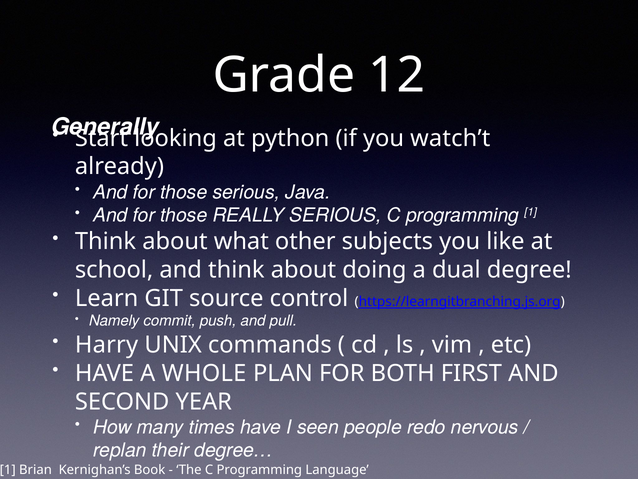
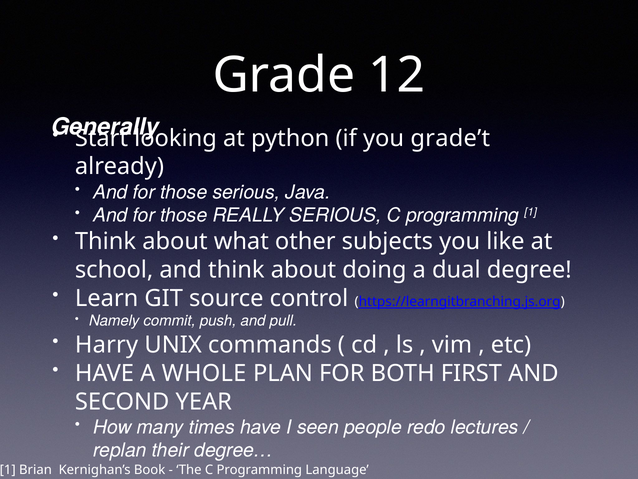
watch’t: watch’t -> grade’t
nervous: nervous -> lectures
